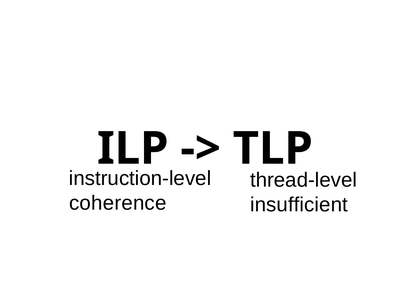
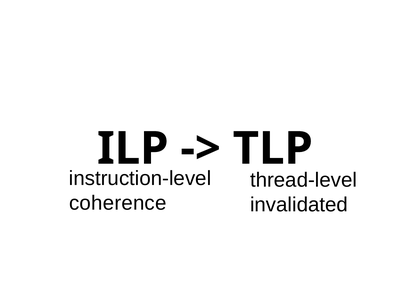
insufficient: insufficient -> invalidated
